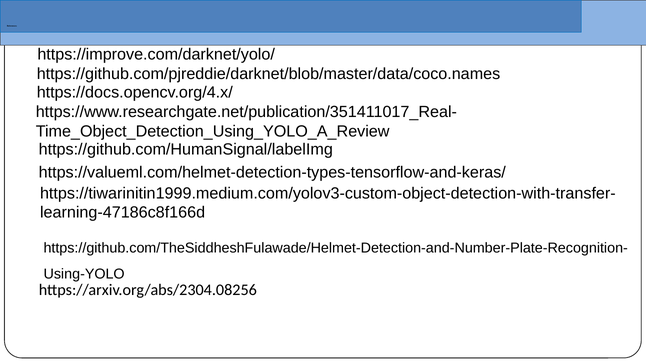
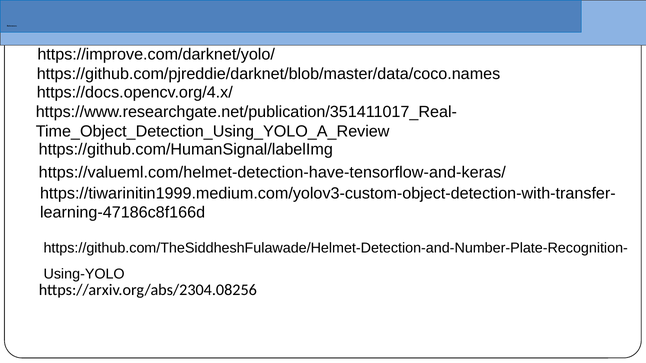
https://valueml.com/helmet-detection-types-tensorflow-and-keras/: https://valueml.com/helmet-detection-types-tensorflow-and-keras/ -> https://valueml.com/helmet-detection-have-tensorflow-and-keras/
